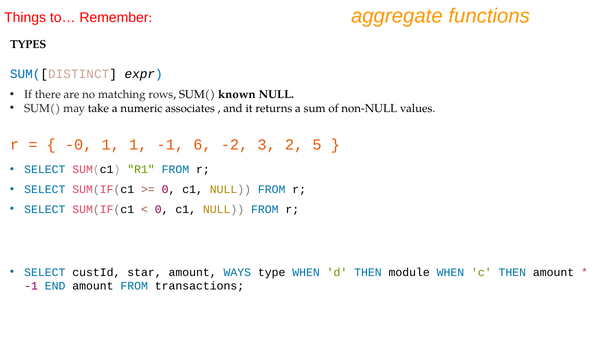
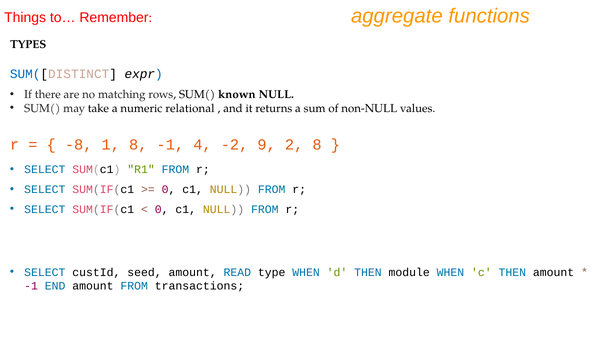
associates: associates -> relational
-0: -0 -> -8
1 1: 1 -> 8
6: 6 -> 4
3: 3 -> 9
2 5: 5 -> 8
star: star -> seed
WAYS: WAYS -> READ
